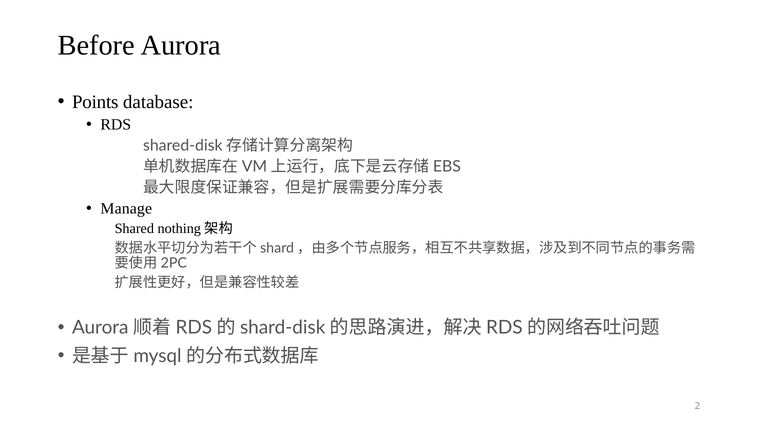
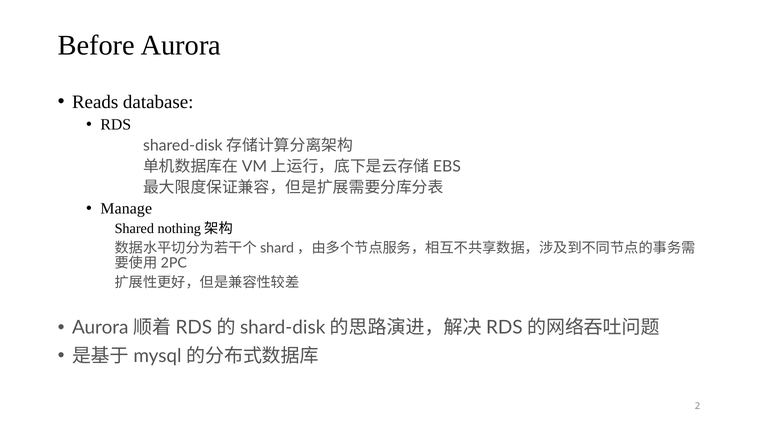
Points: Points -> Reads
